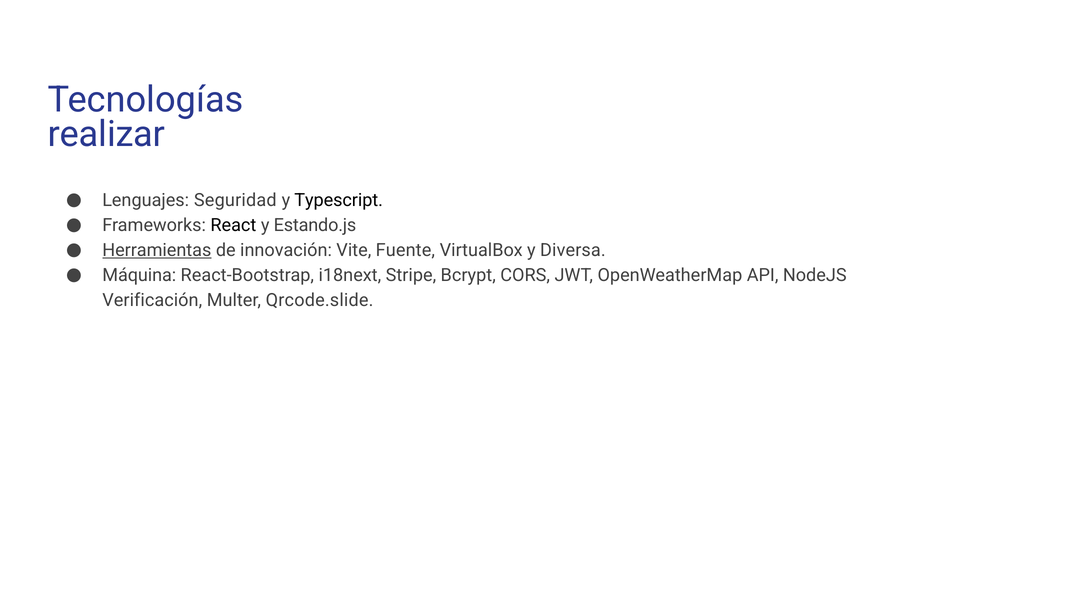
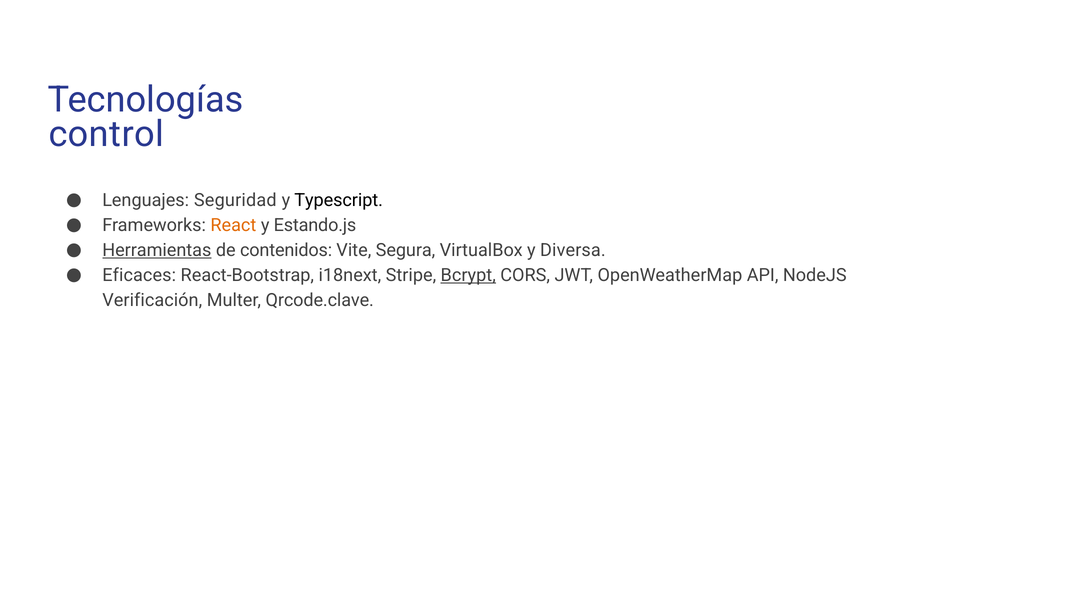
realizar: realizar -> control
React colour: black -> orange
innovación: innovación -> contenidos
Fuente: Fuente -> Segura
Máquina: Máquina -> Eficaces
Bcrypt underline: none -> present
Qrcode.slide: Qrcode.slide -> Qrcode.clave
